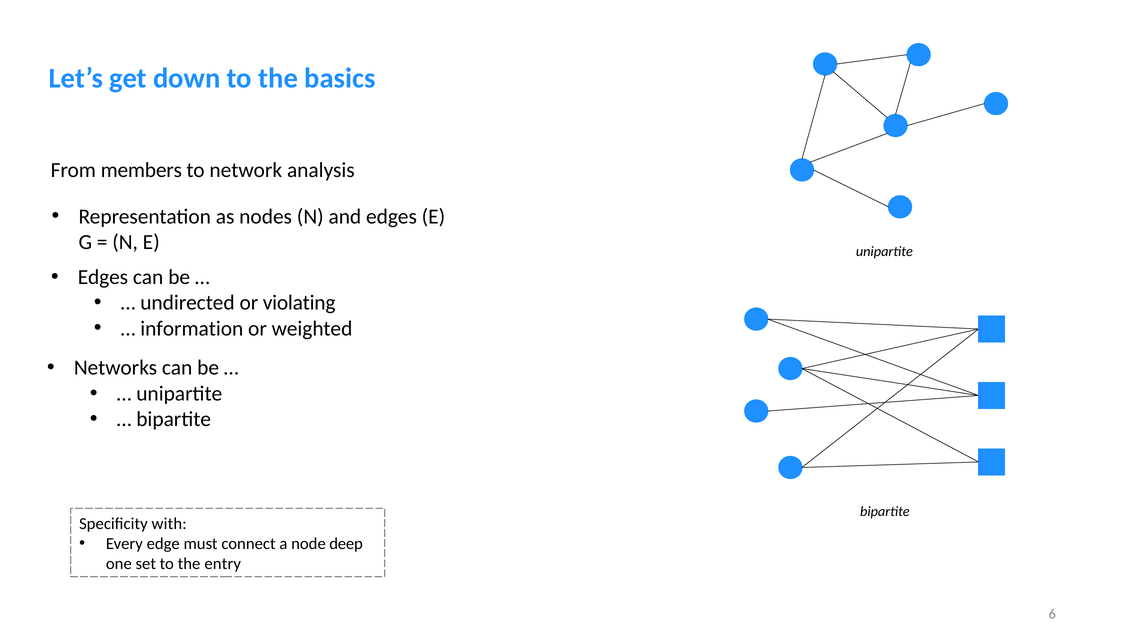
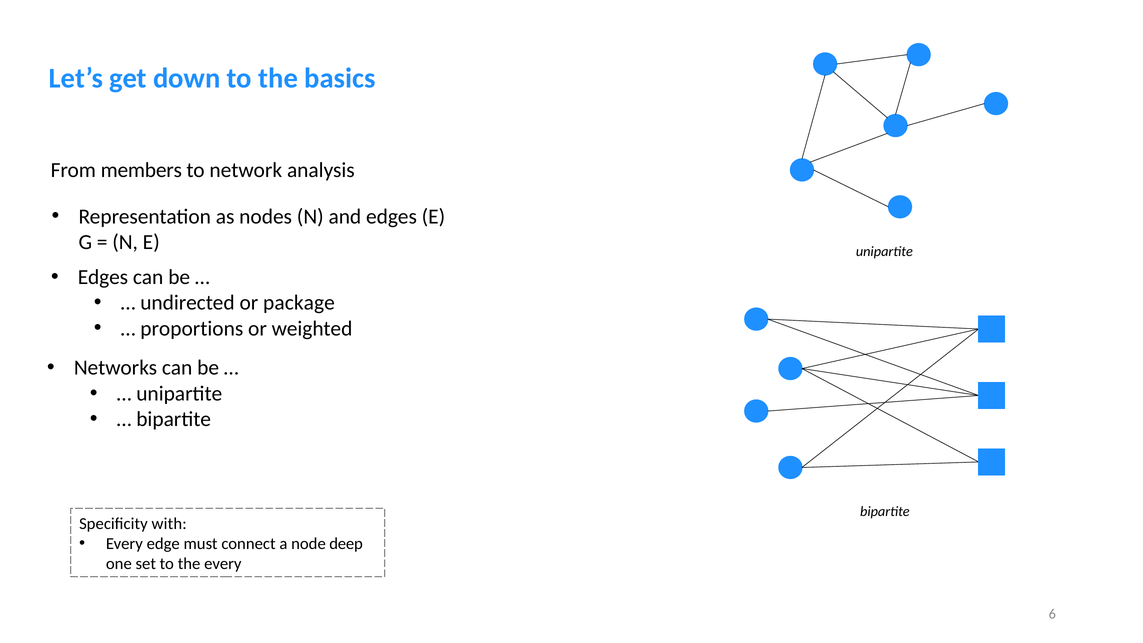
violating: violating -> package
information: information -> proportions
the entry: entry -> every
